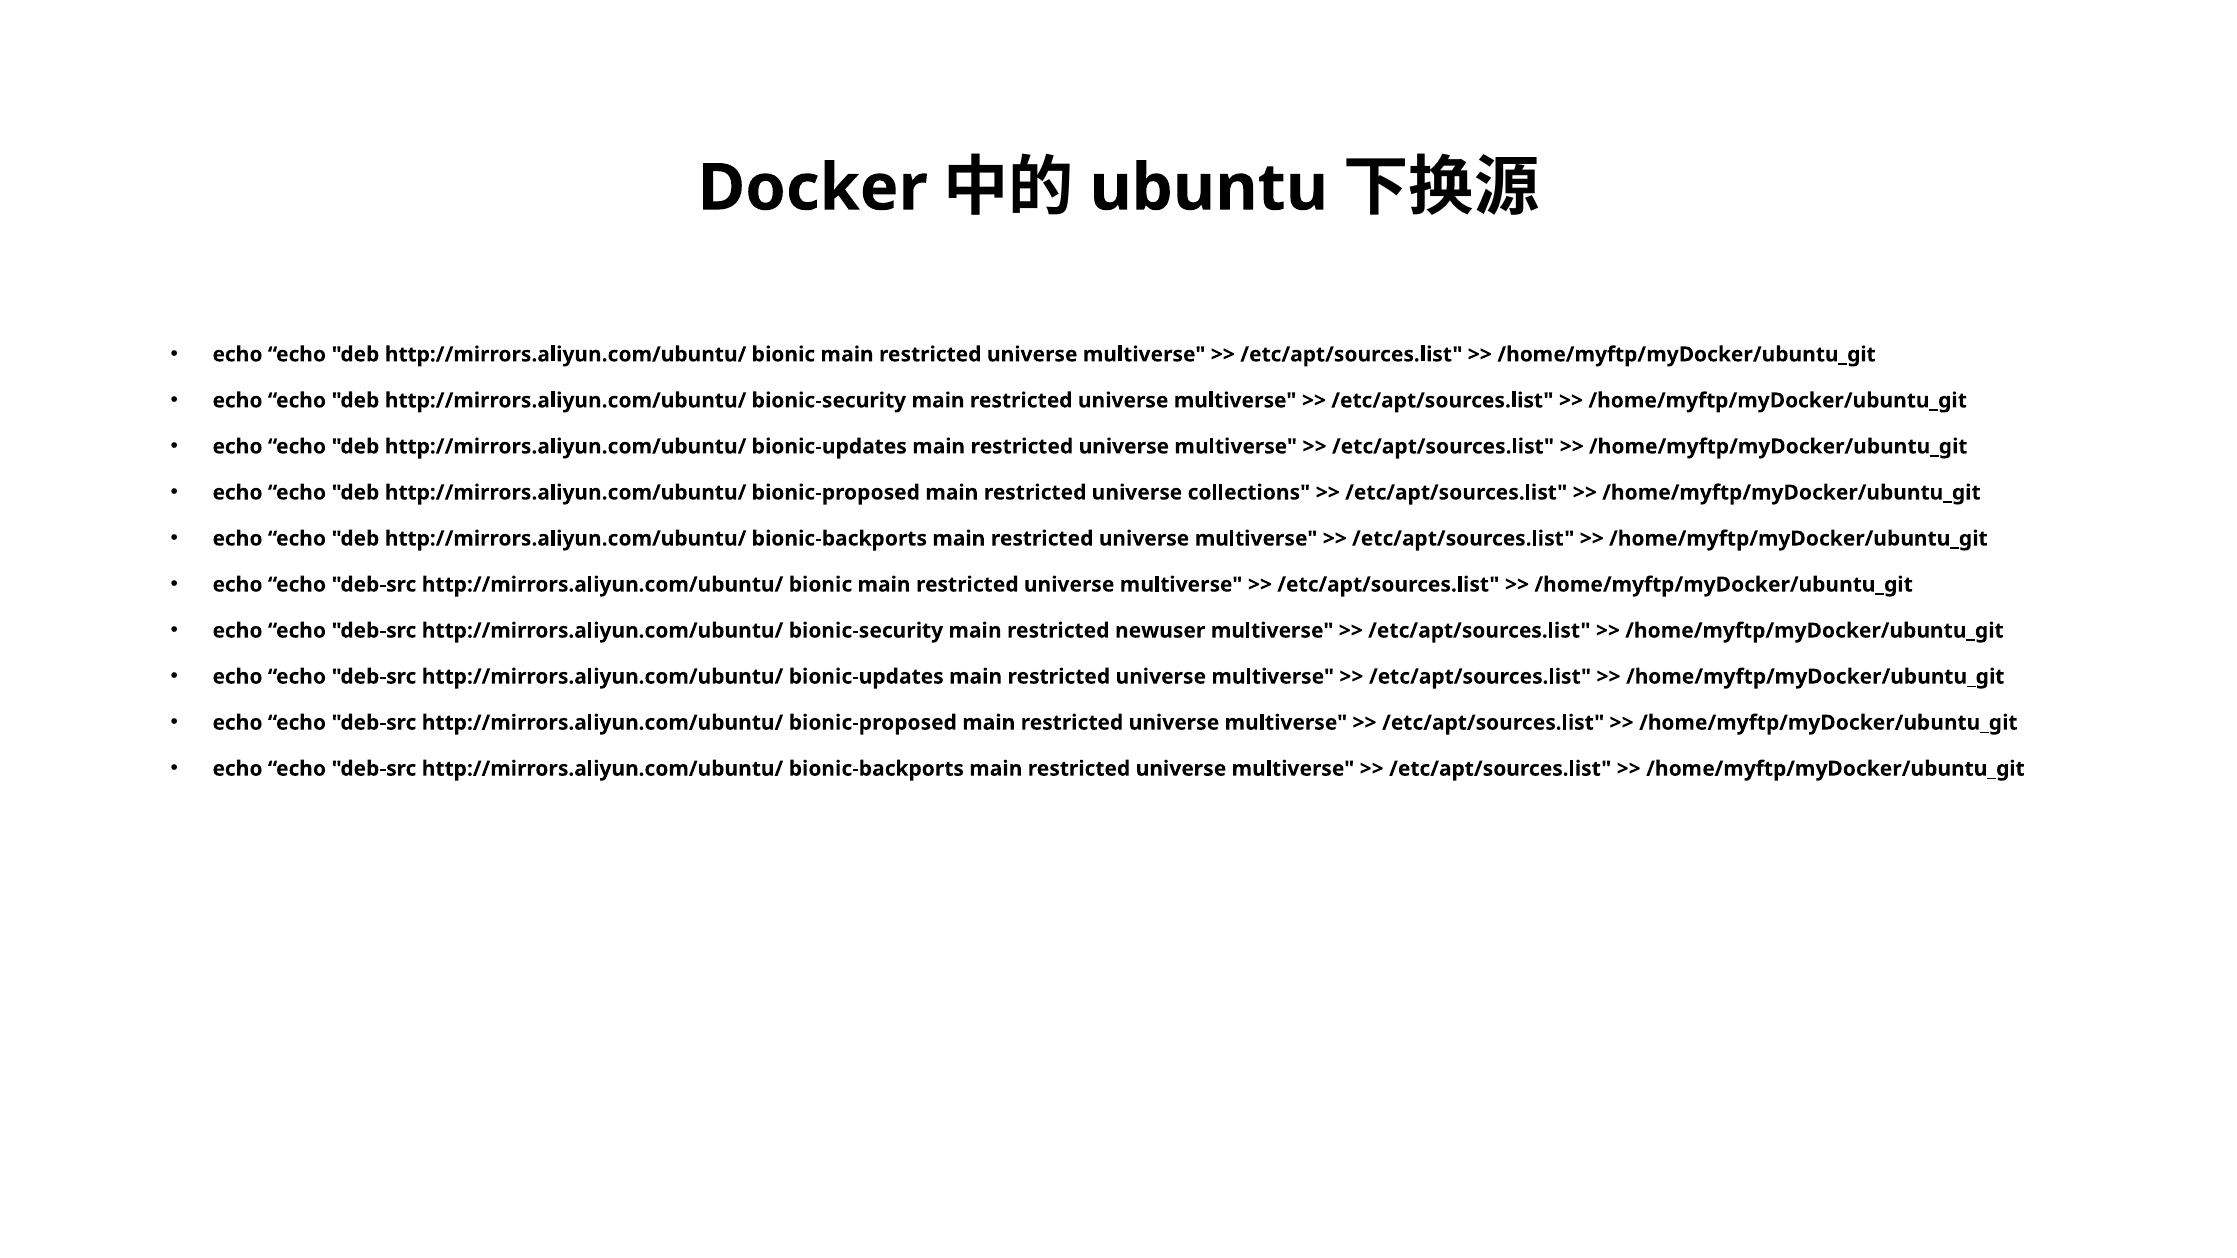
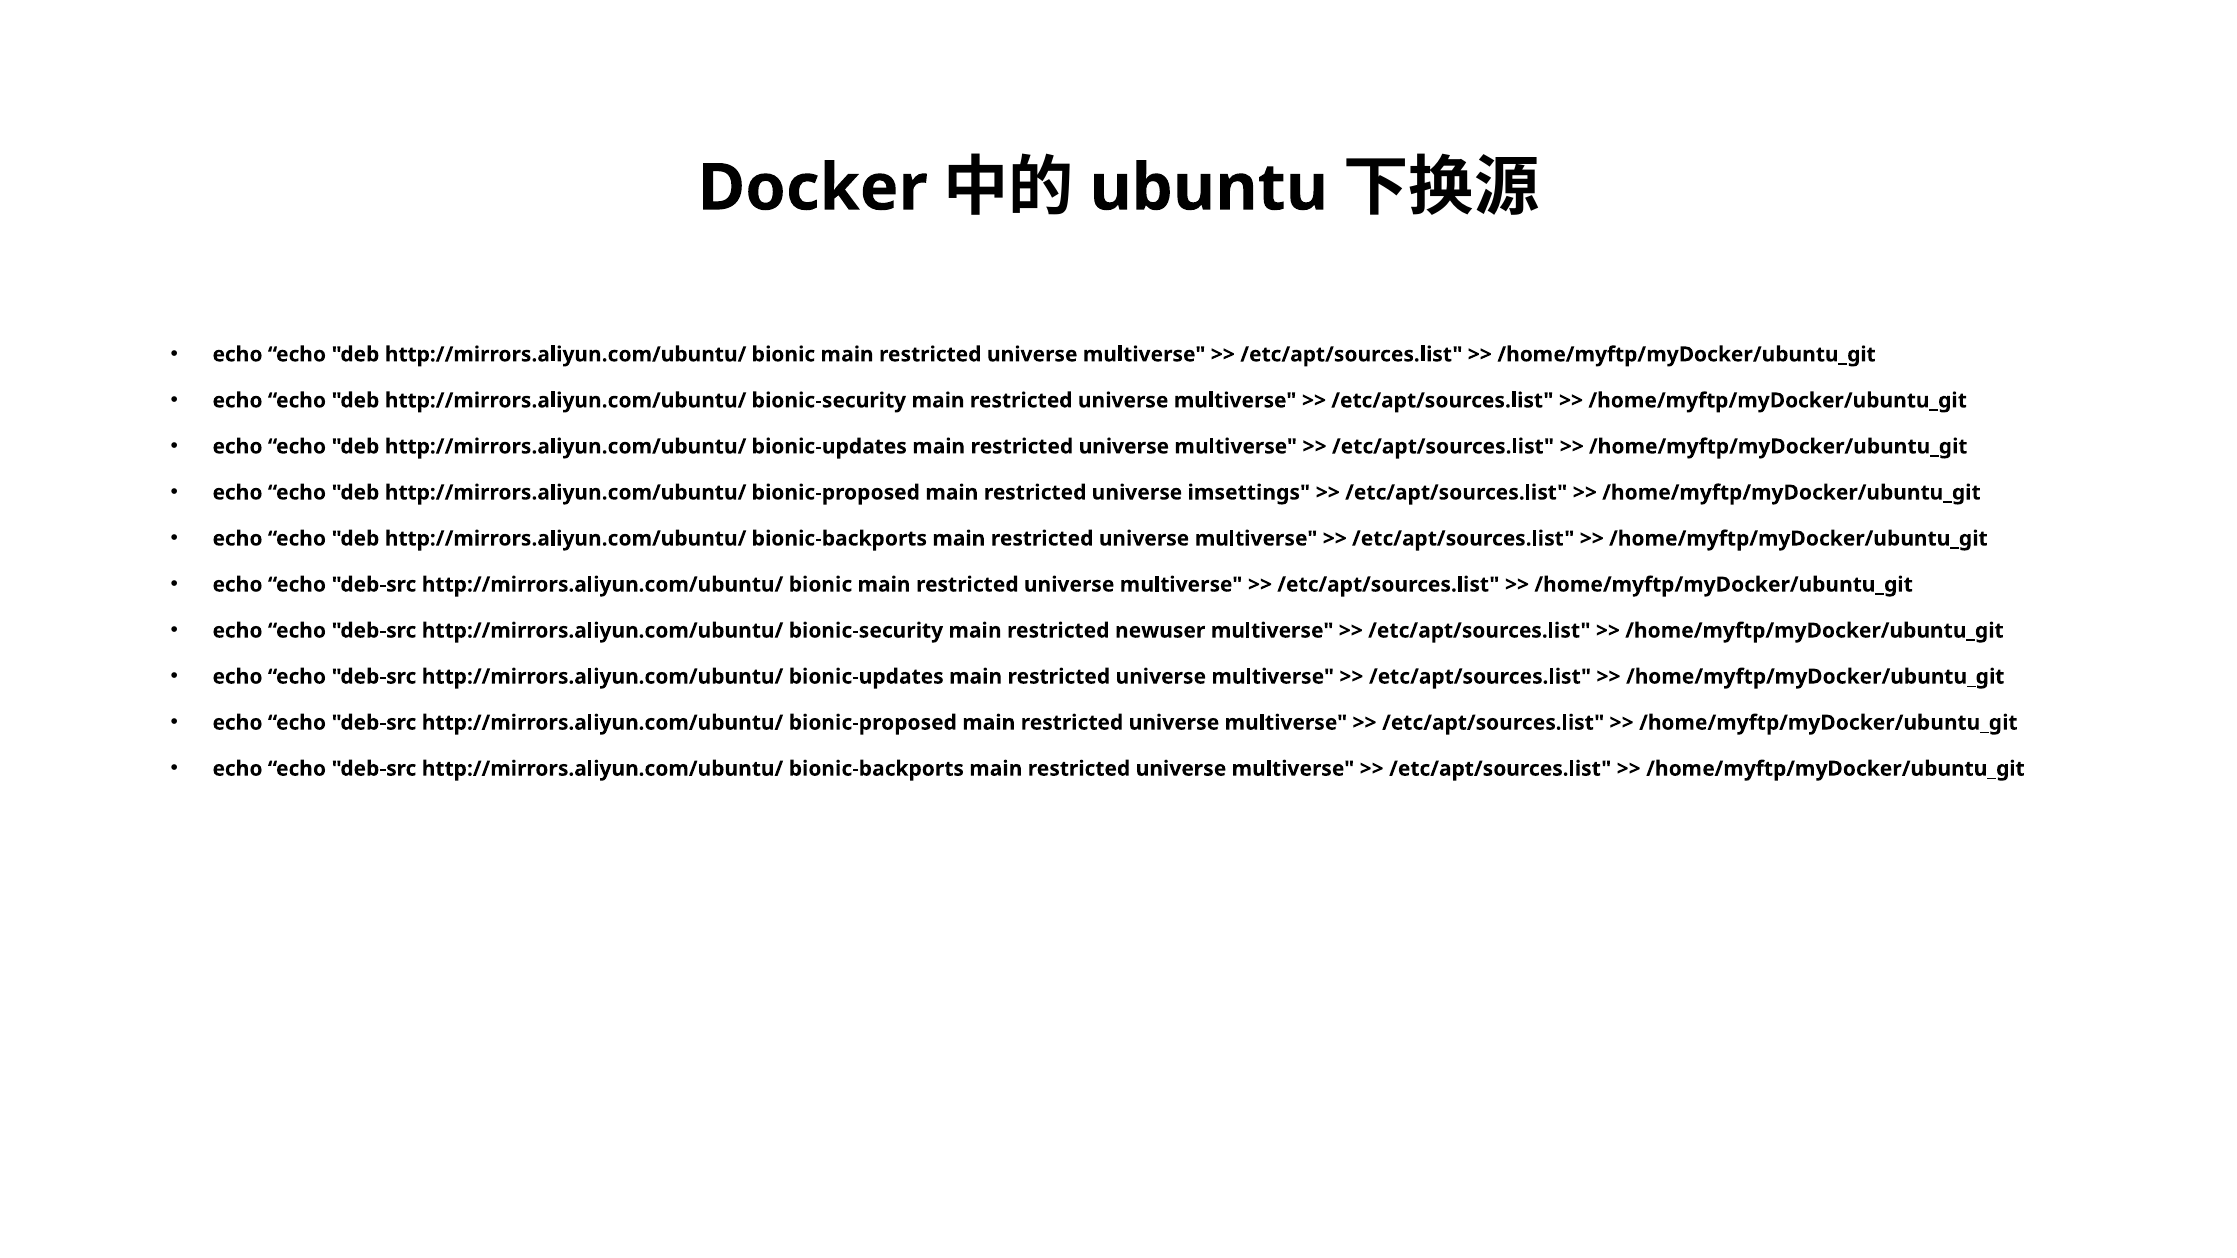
collections: collections -> imsettings
